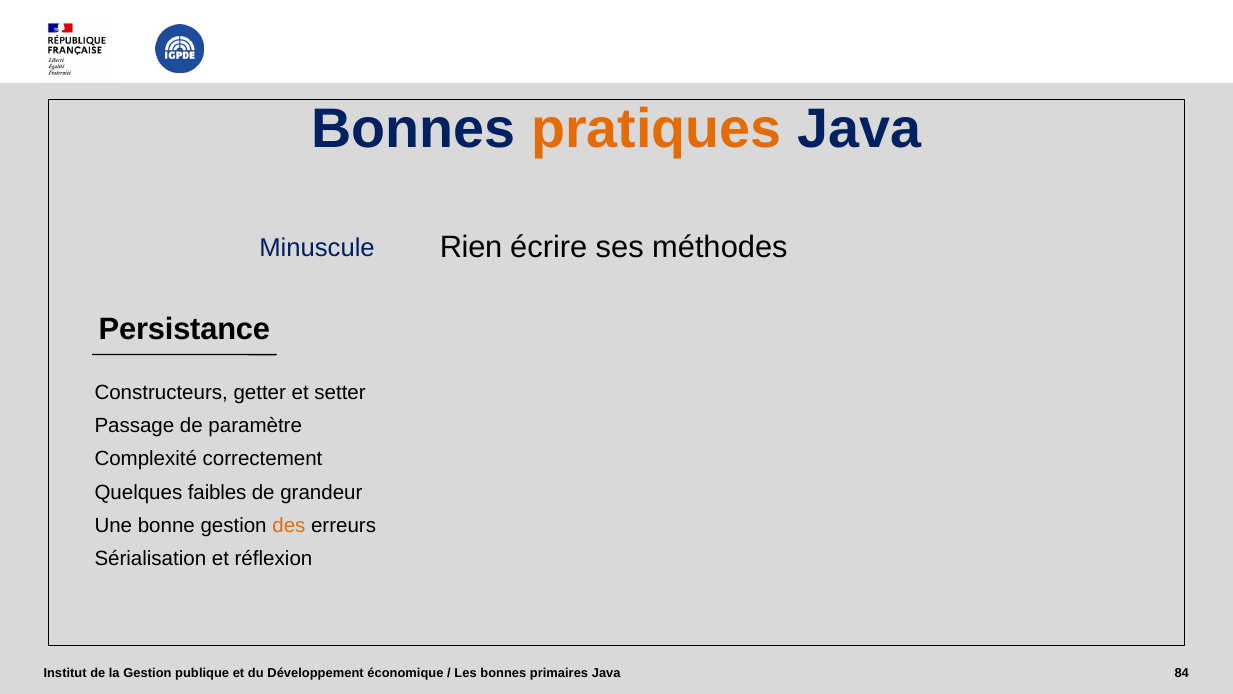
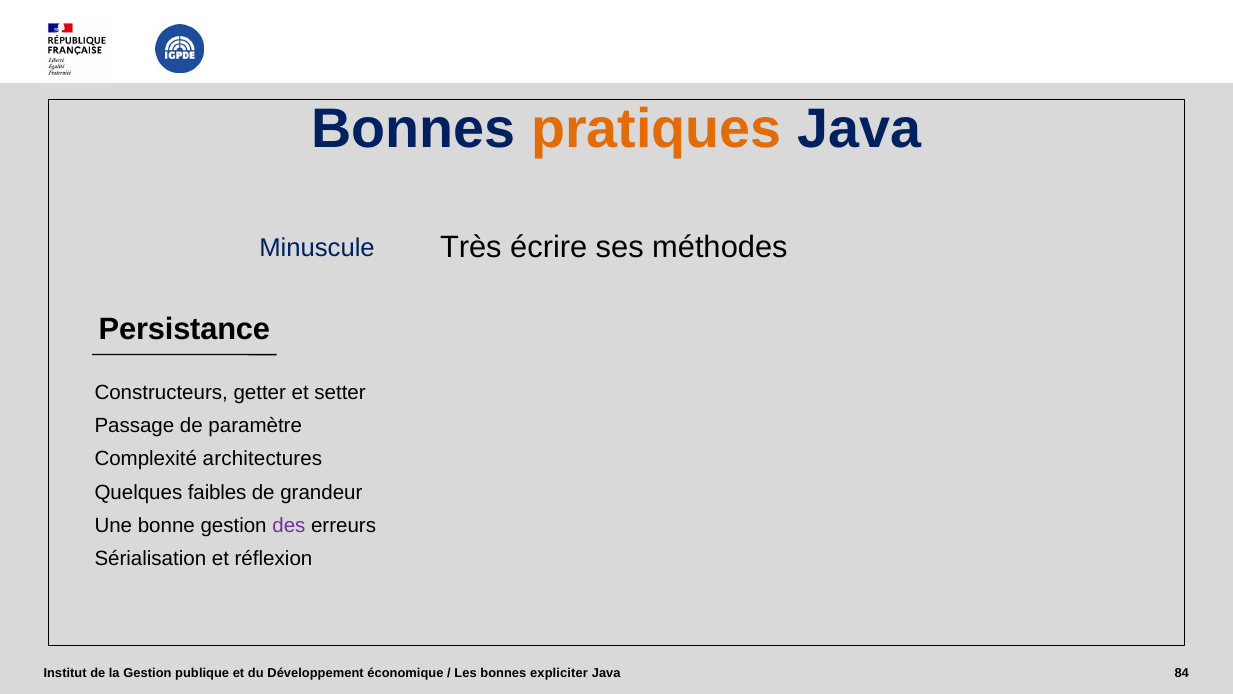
Rien: Rien -> Très
correctement: correctement -> architectures
des colour: orange -> purple
primaires: primaires -> expliciter
